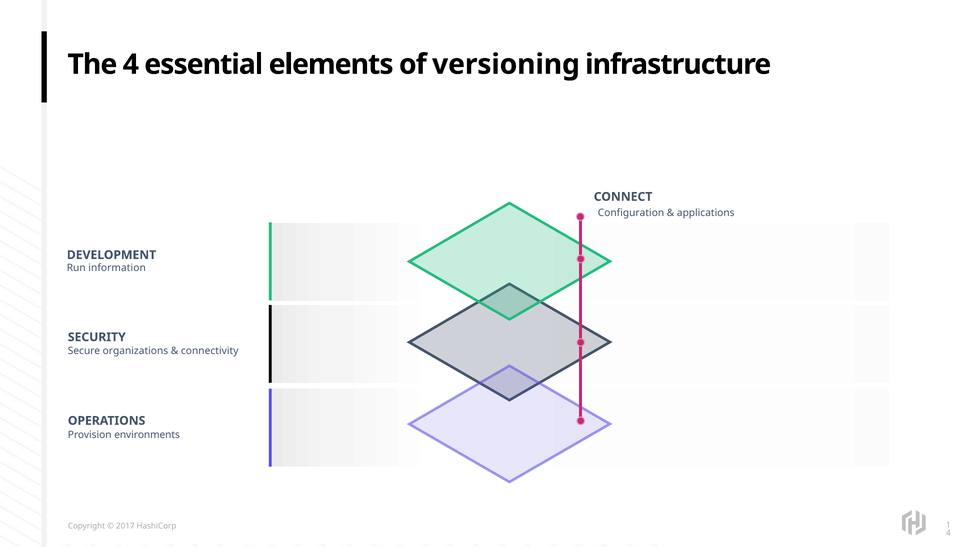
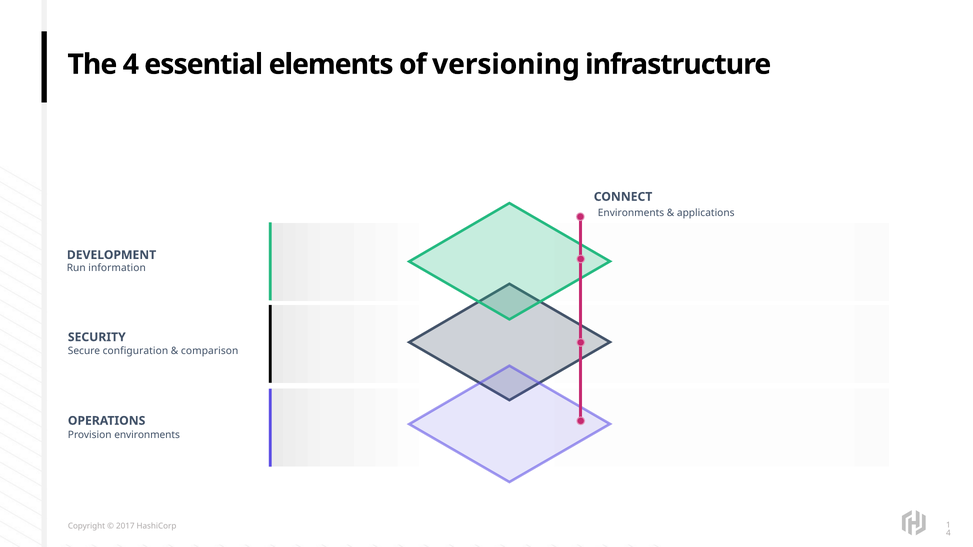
Configuration at (631, 213): Configuration -> Environments
organizations: organizations -> configuration
connectivity: connectivity -> comparison
